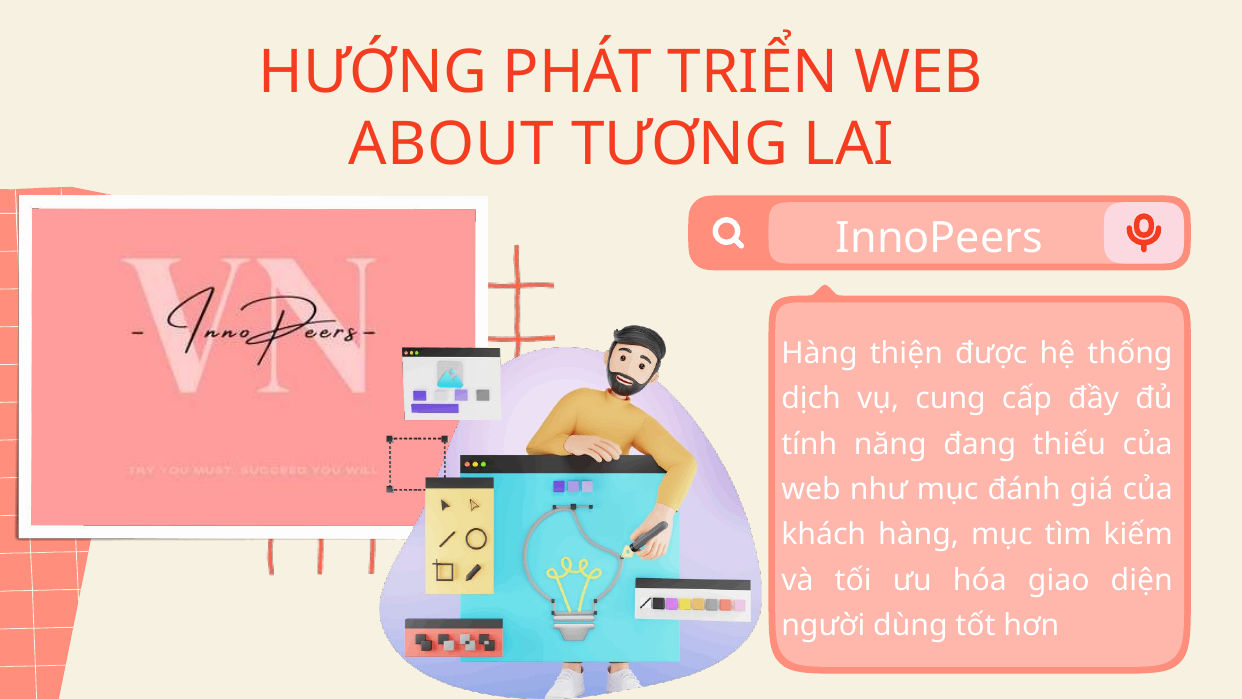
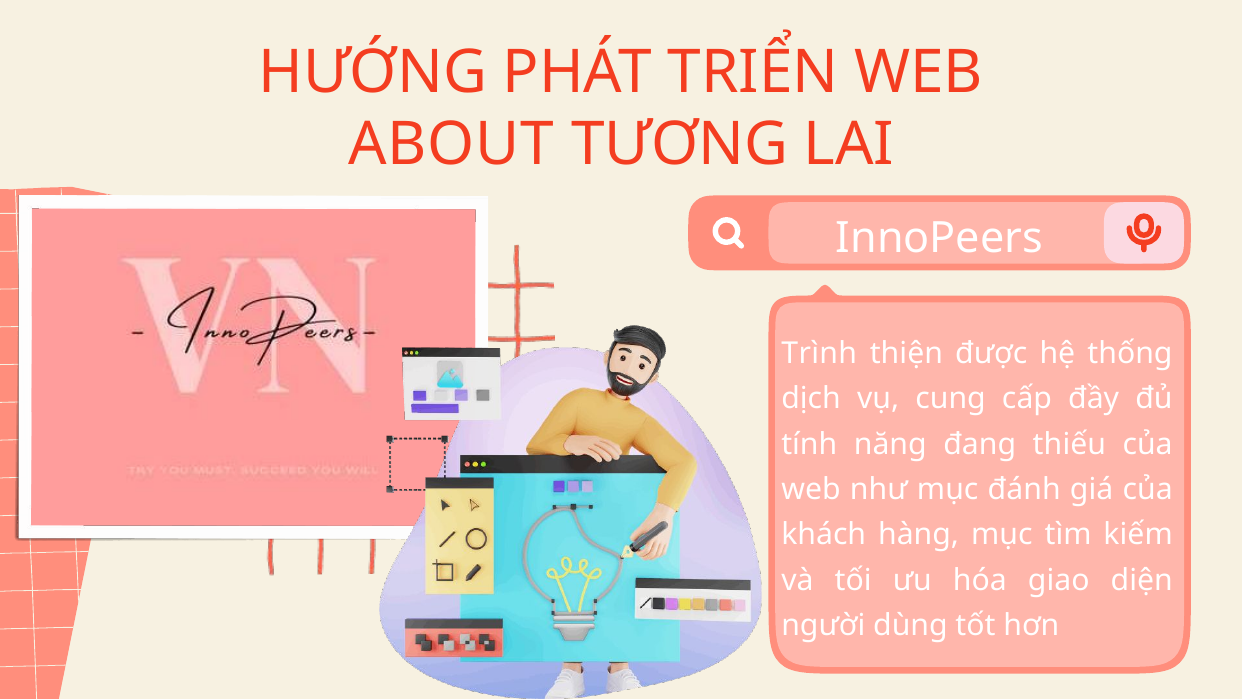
Hàng at (819, 354): Hàng -> Trình
